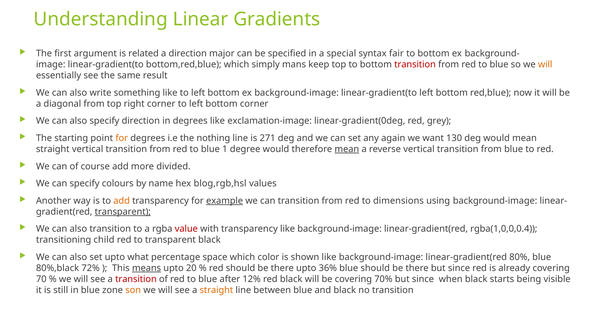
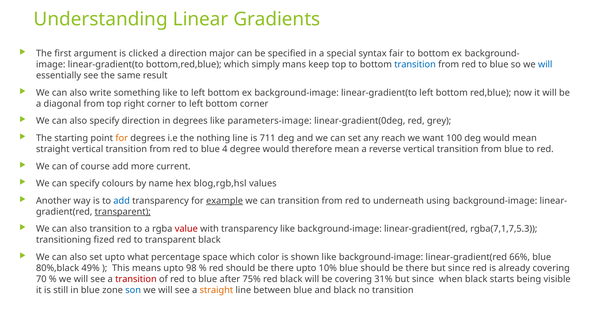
related: related -> clicked
transition at (415, 65) colour: red -> blue
will at (545, 65) colour: orange -> blue
exclamation-image: exclamation-image -> parameters-image
271: 271 -> 711
again: again -> reach
130: 130 -> 100
1: 1 -> 4
mean at (347, 149) underline: present -> none
divided: divided -> current
add at (122, 201) colour: orange -> blue
dimensions: dimensions -> underneath
rgba(1,0,0,0.4: rgba(1,0,0,0.4 -> rgba(7,1,7,5.3
child: child -> fized
80%: 80% -> 66%
72%: 72% -> 49%
means underline: present -> none
20: 20 -> 98
36%: 36% -> 10%
12%: 12% -> 75%
70%: 70% -> 31%
son colour: orange -> blue
